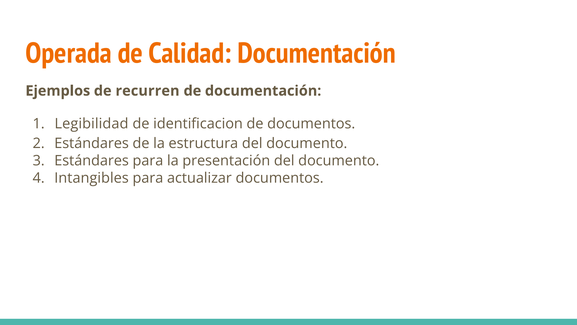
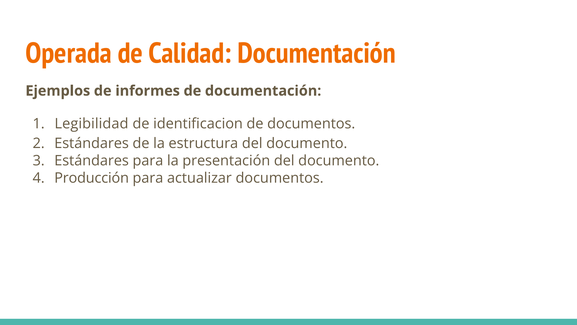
recurren: recurren -> informes
Intangibles: Intangibles -> Producción
